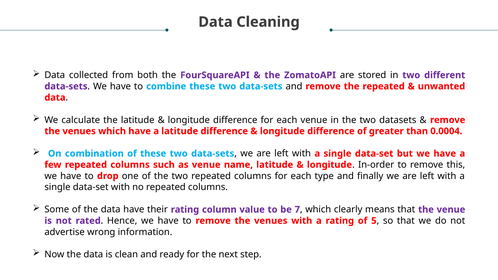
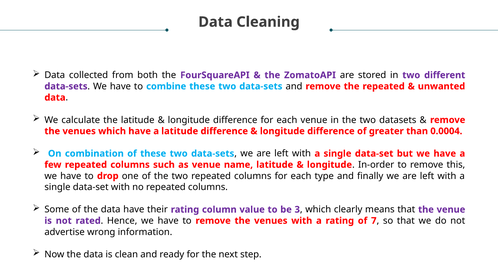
7: 7 -> 3
5: 5 -> 7
